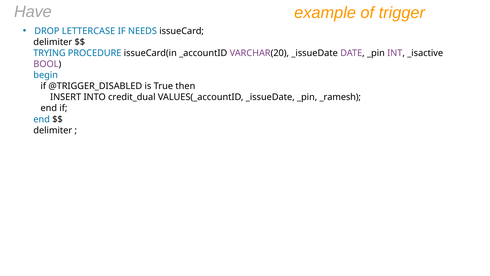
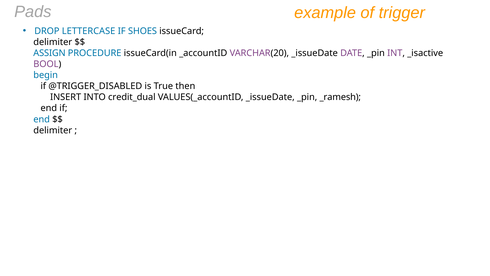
Have: Have -> Pads
NEEDS: NEEDS -> SHOES
TRYING: TRYING -> ASSIGN
